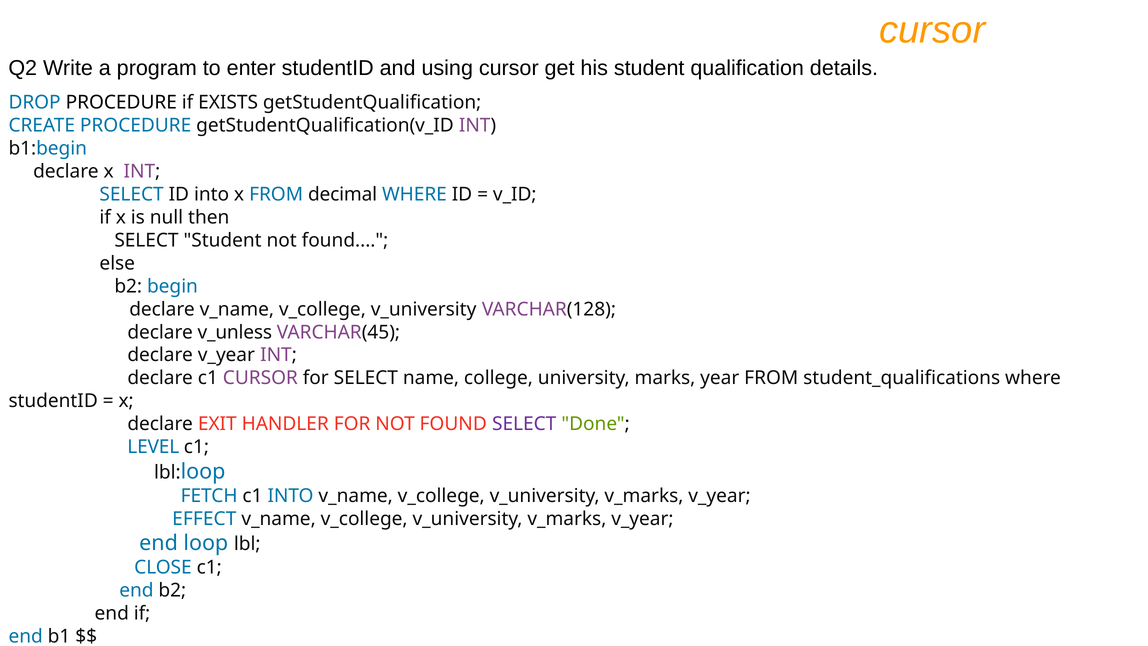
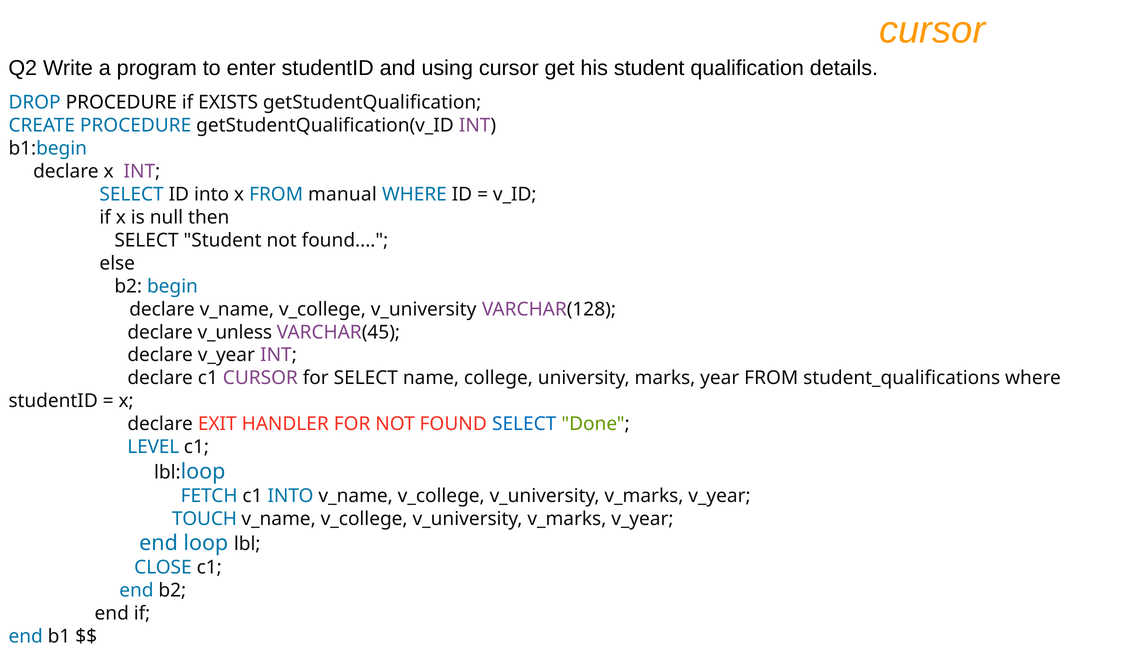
decimal: decimal -> manual
SELECT at (524, 424) colour: purple -> blue
EFFECT: EFFECT -> TOUCH
